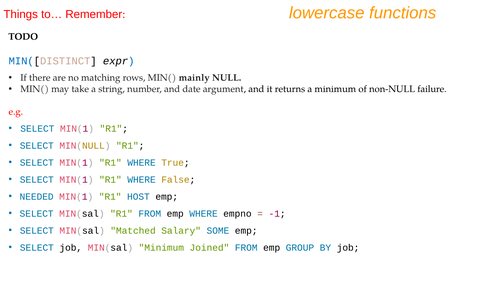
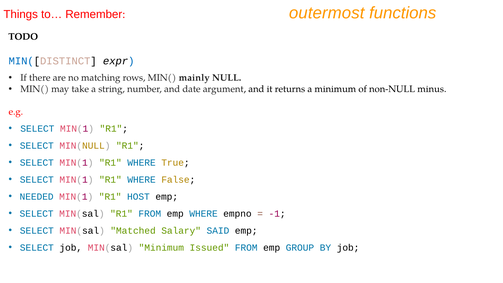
lowercase: lowercase -> outermost
failure: failure -> minus
SOME: SOME -> SAID
Joined: Joined -> Issued
